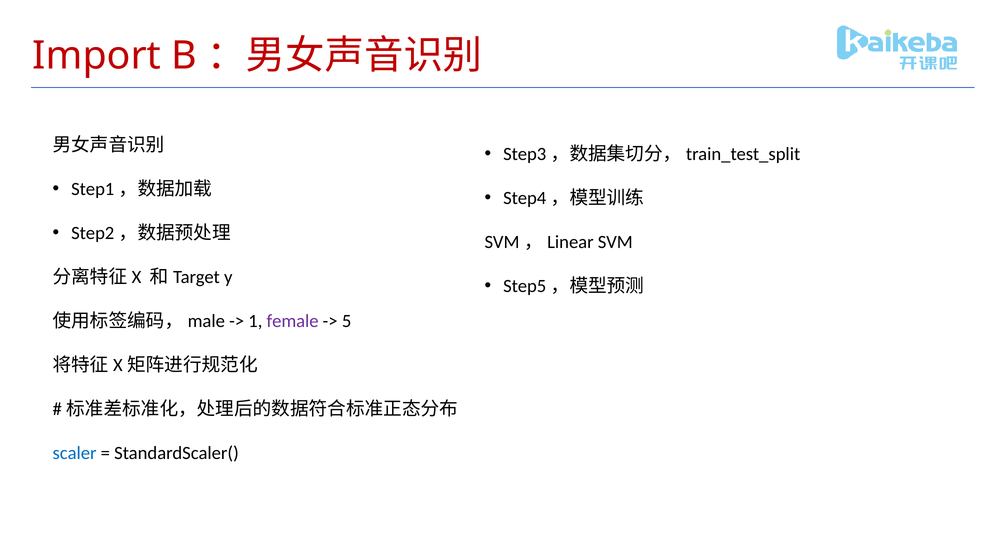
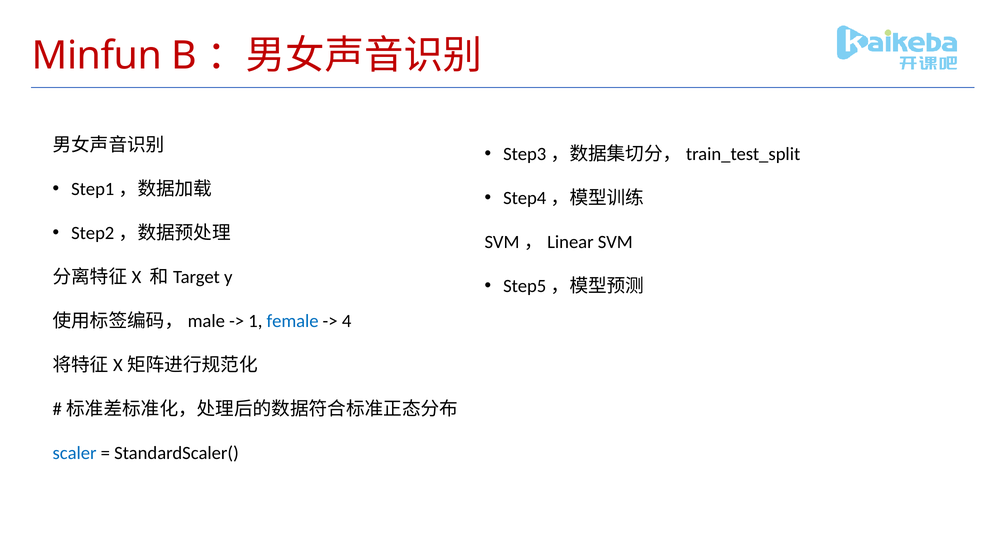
Import: Import -> Minfun
female colour: purple -> blue
5: 5 -> 4
